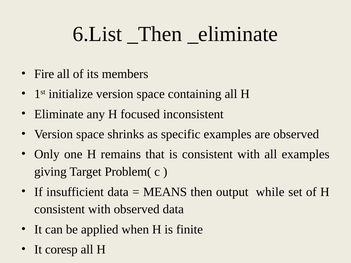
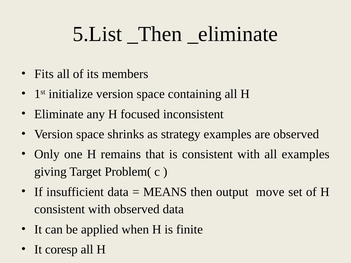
6.List: 6.List -> 5.List
Fire: Fire -> Fits
specific: specific -> strategy
while: while -> move
